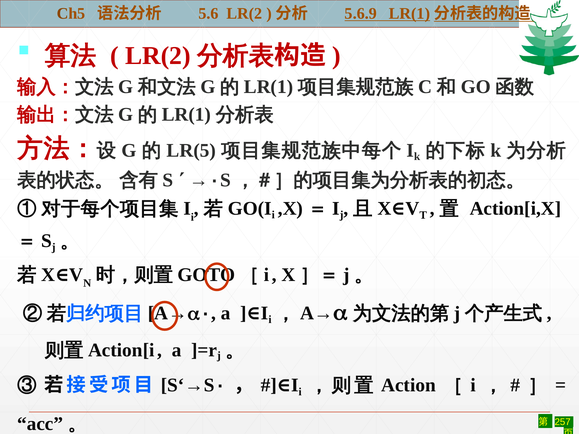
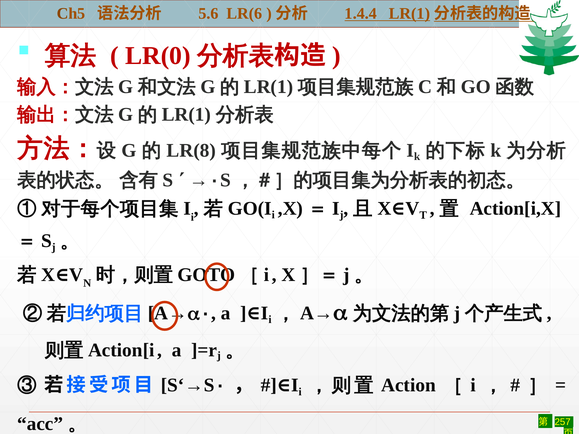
5.6 LR(2: LR(2 -> LR(6
5.6.9: 5.6.9 -> 1.4.4
LR(2 at (158, 56): LR(2 -> LR(0
LR(5: LR(5 -> LR(8
